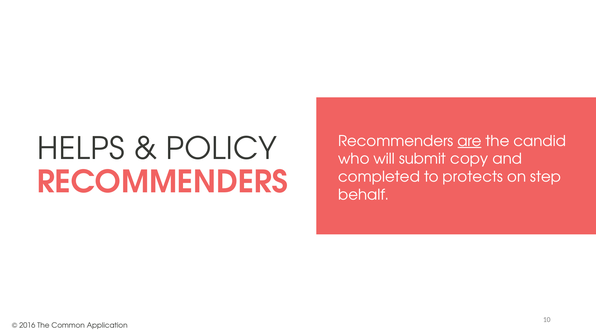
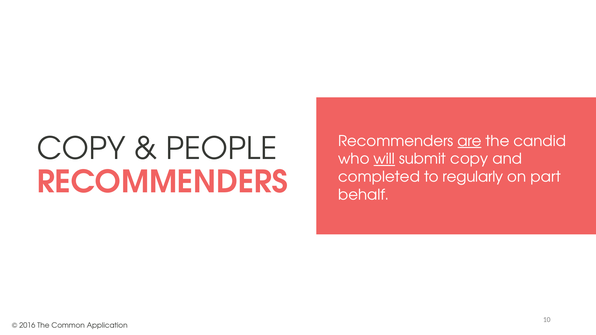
HELPS at (81, 149): HELPS -> COPY
POLICY: POLICY -> PEOPLE
will underline: none -> present
protects: protects -> regularly
step: step -> part
